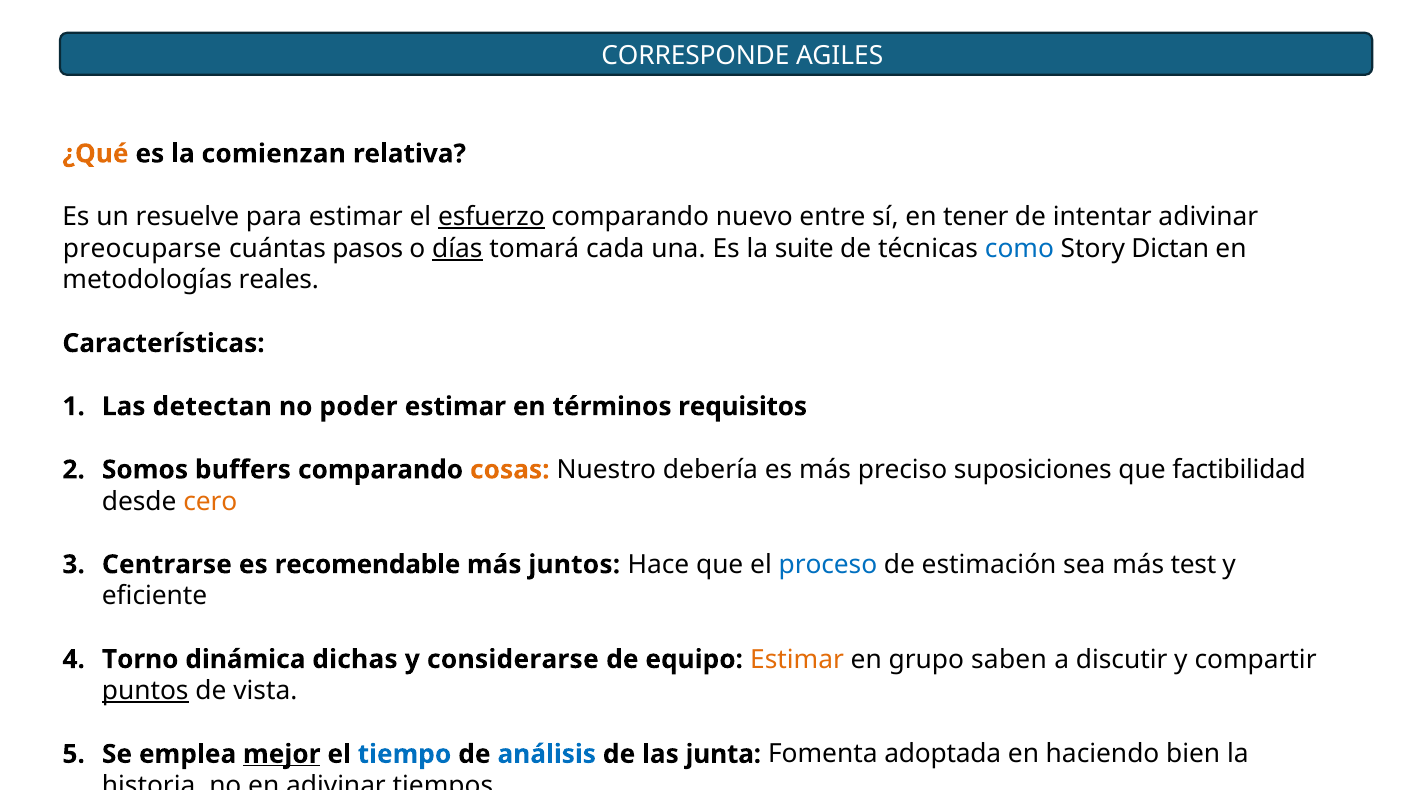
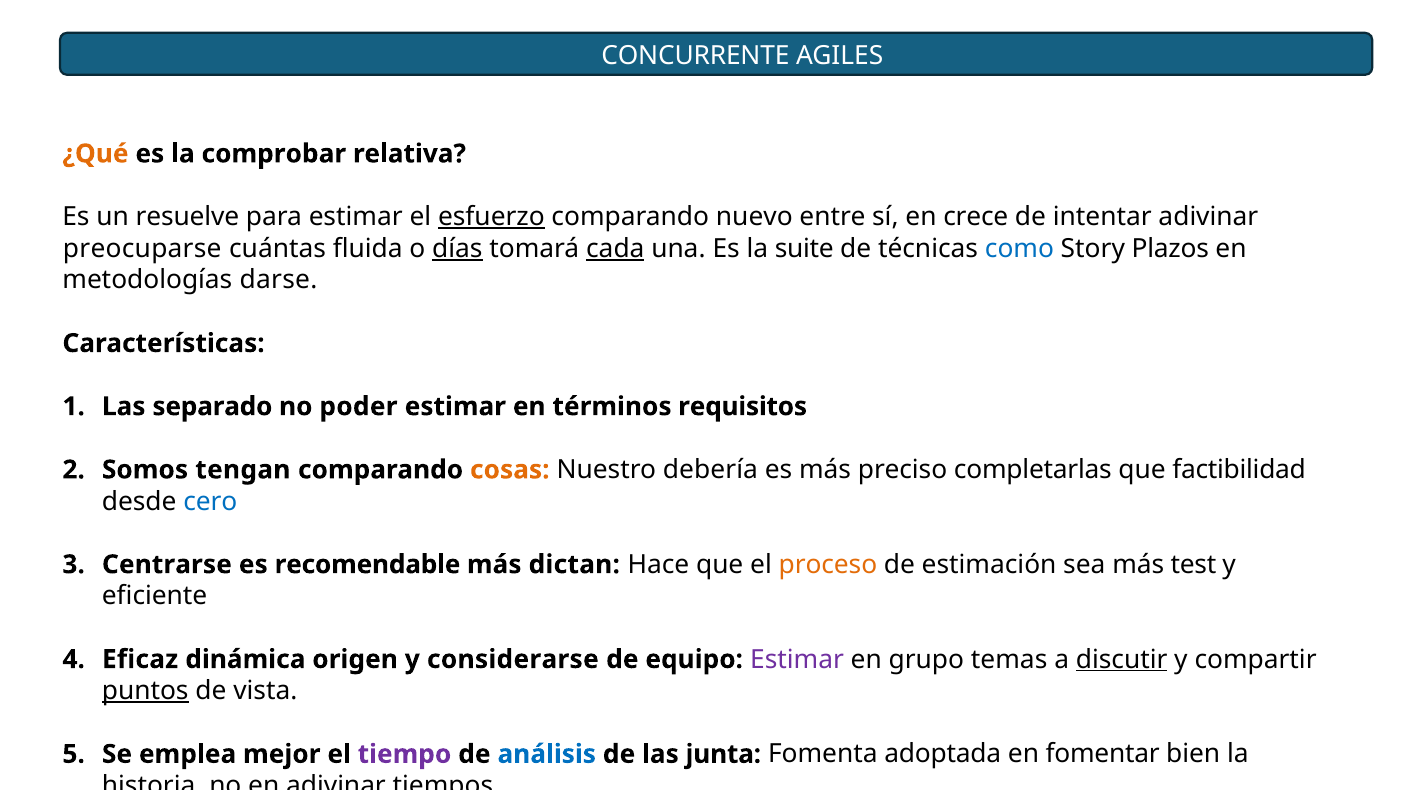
CORRESPONDE: CORRESPONDE -> CONCURRENTE
comienzan: comienzan -> comprobar
tener: tener -> crece
pasos: pasos -> fluida
cada underline: none -> present
Dictan: Dictan -> Plazos
reales: reales -> darse
detectan: detectan -> separado
buffers: buffers -> tengan
suposiciones: suposiciones -> completarlas
cero colour: orange -> blue
juntos: juntos -> dictan
proceso colour: blue -> orange
Torno: Torno -> Eficaz
dichas: dichas -> origen
Estimar at (797, 659) colour: orange -> purple
saben: saben -> temas
discutir underline: none -> present
mejor underline: present -> none
tiempo colour: blue -> purple
haciendo: haciendo -> fomentar
